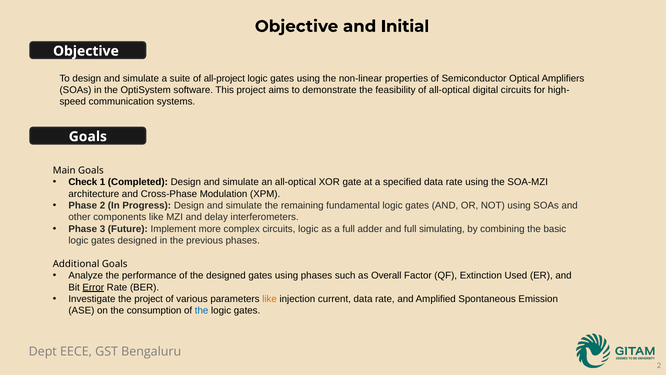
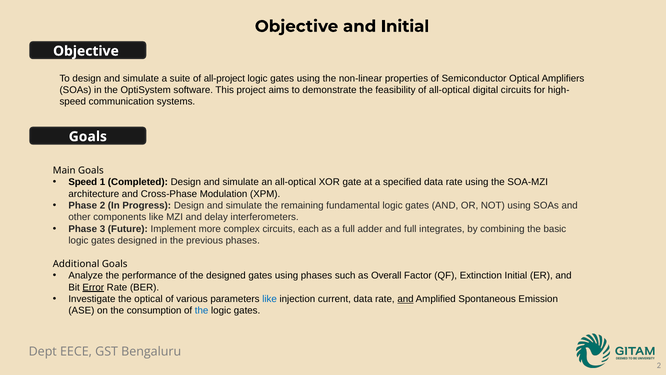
Check at (83, 182): Check -> Speed
circuits logic: logic -> each
simulating: simulating -> integrates
Extinction Used: Used -> Initial
the project: project -> optical
like at (270, 299) colour: orange -> blue
and at (405, 299) underline: none -> present
